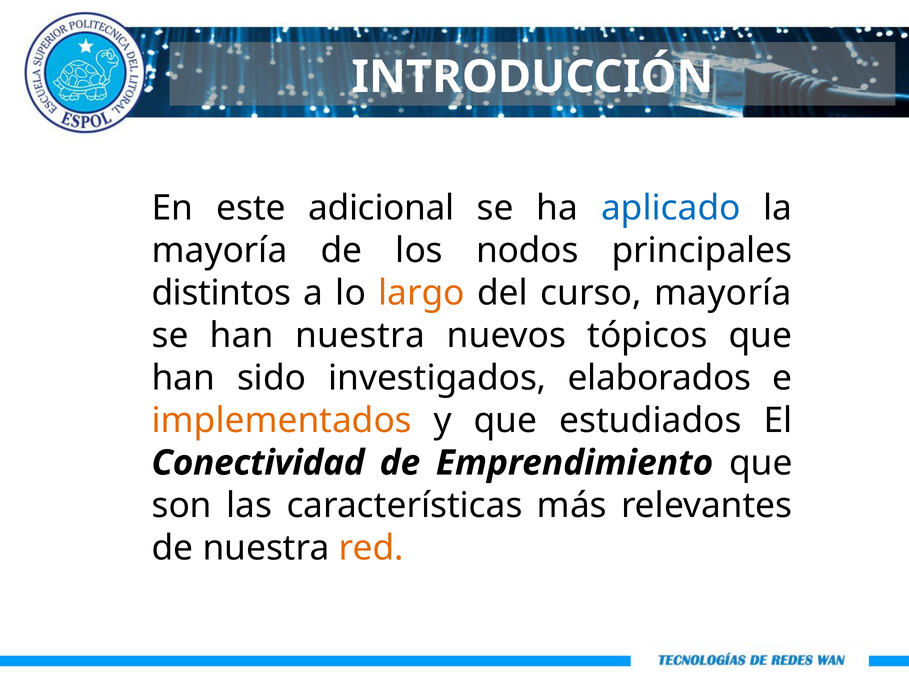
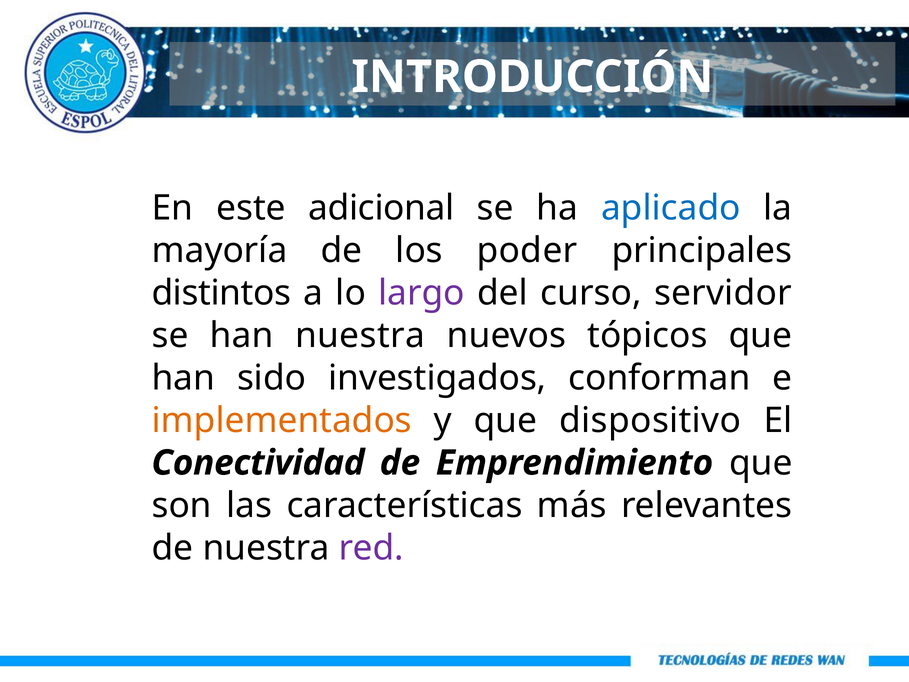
nodos: nodos -> poder
largo colour: orange -> purple
curso mayoría: mayoría -> servidor
elaborados: elaborados -> conforman
estudiados: estudiados -> dispositivo
red colour: orange -> purple
